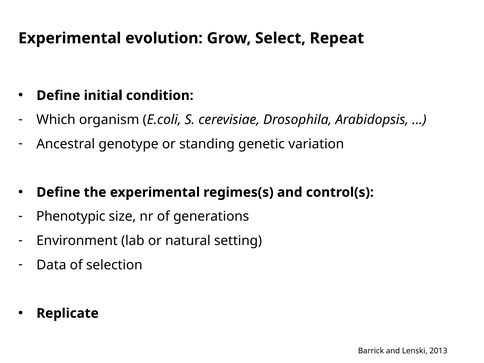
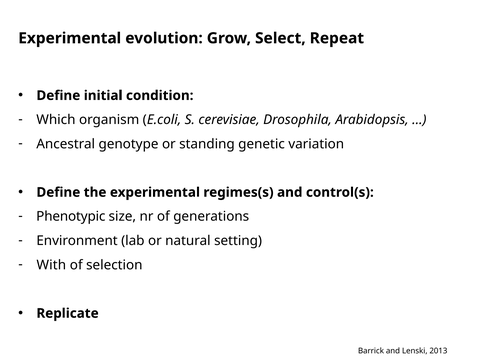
Data: Data -> With
